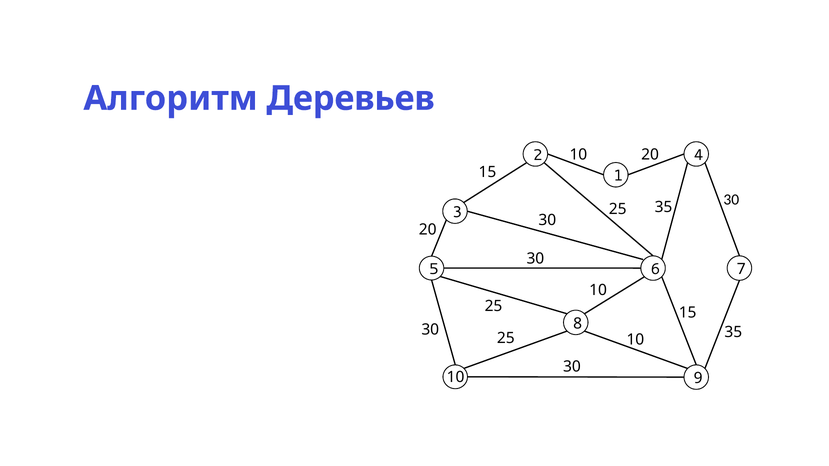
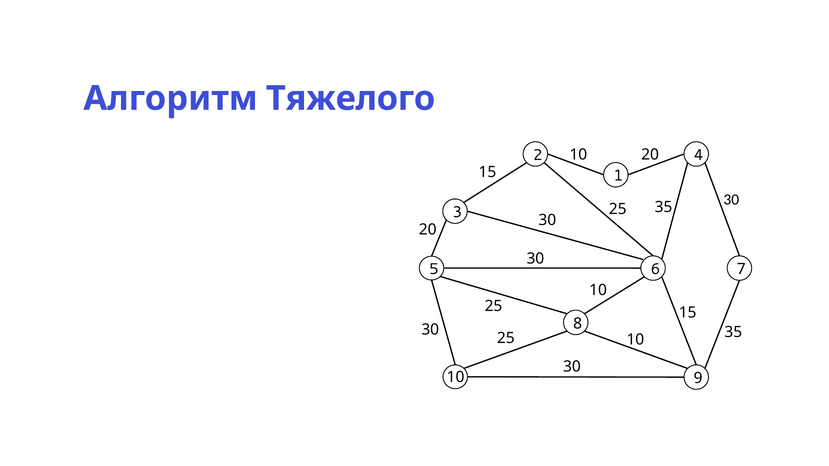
Деревьев: Деревьев -> Тяжелого
